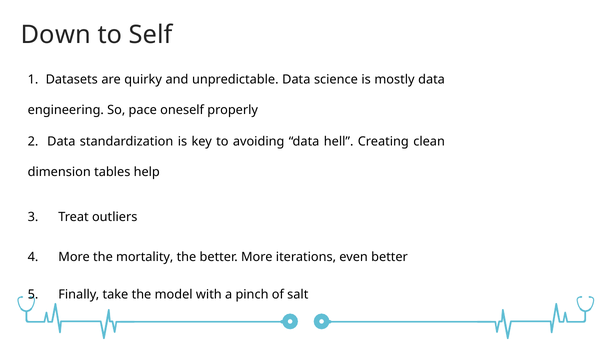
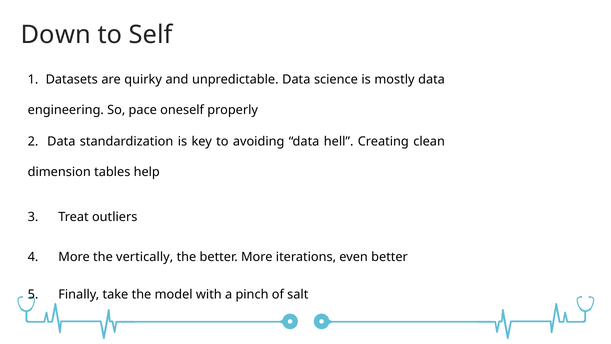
mortality: mortality -> vertically
